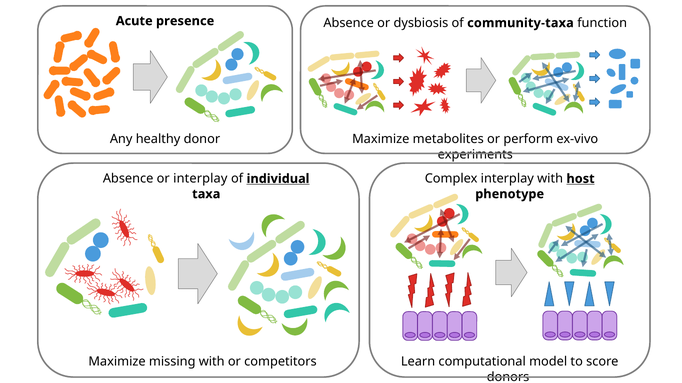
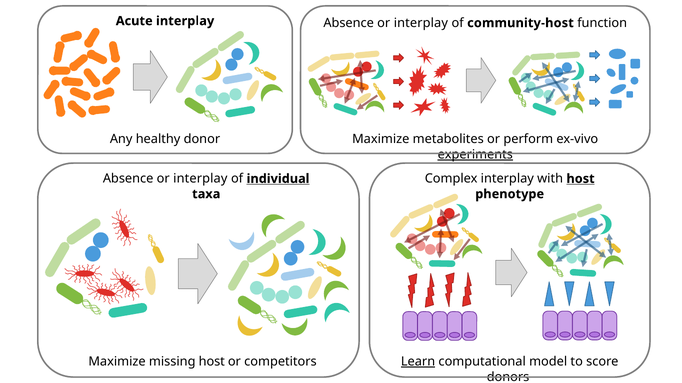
Acute presence: presence -> interplay
dysbiosis at (421, 23): dysbiosis -> interplay
community-taxa: community-taxa -> community-host
experiments underline: none -> present
missing with: with -> host
Learn underline: none -> present
